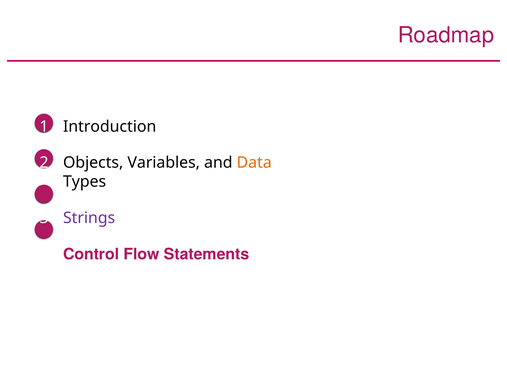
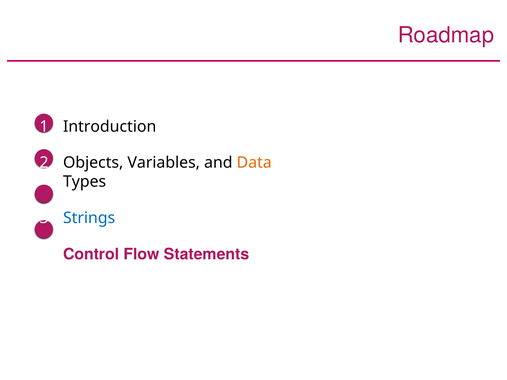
Strings colour: purple -> blue
